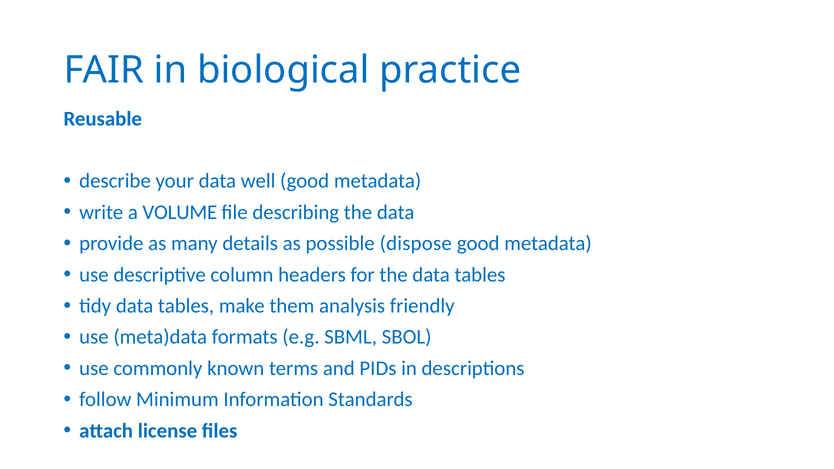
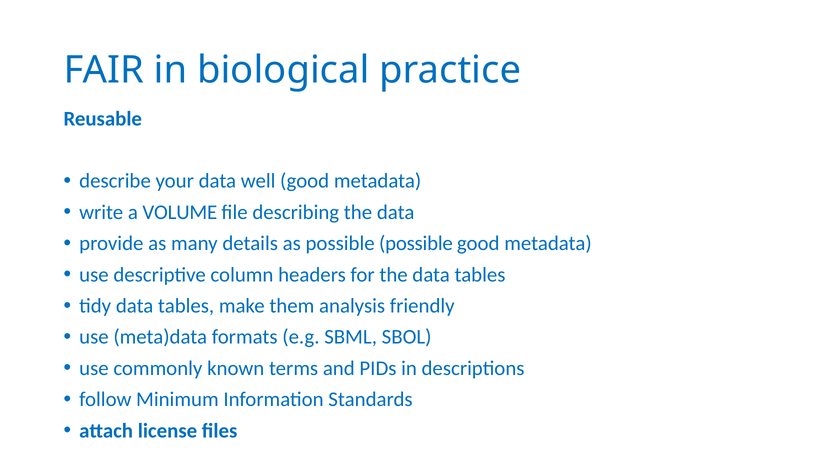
possible dispose: dispose -> possible
